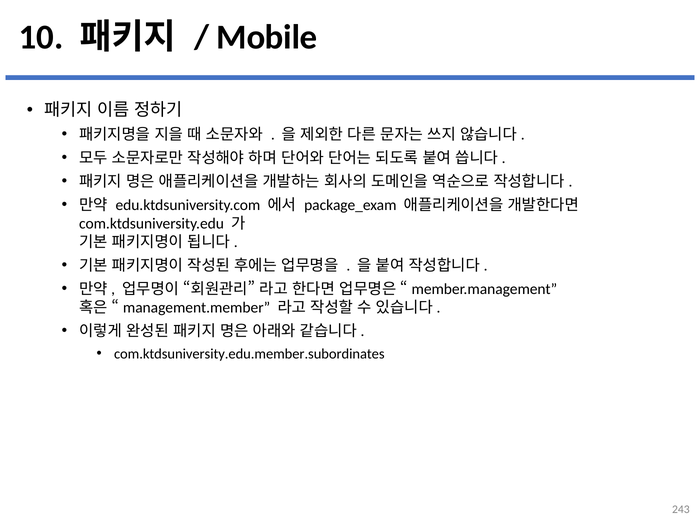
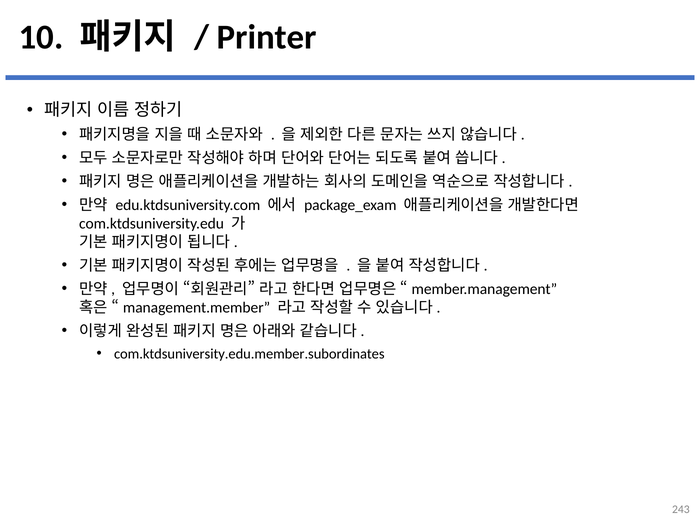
Mobile: Mobile -> Printer
